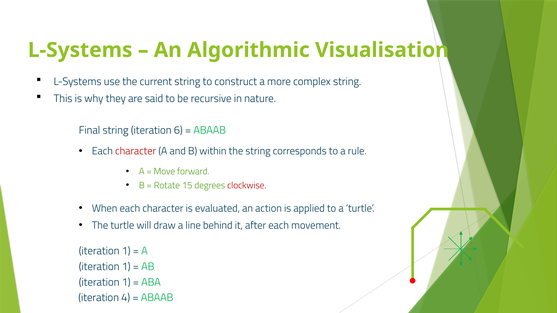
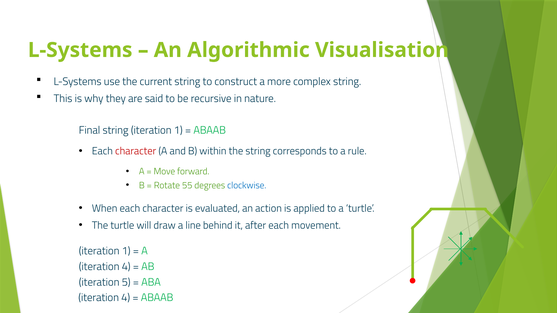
string iteration 6: 6 -> 1
15: 15 -> 55
clockwise colour: red -> blue
1 at (126, 267): 1 -> 4
1 at (126, 283): 1 -> 5
